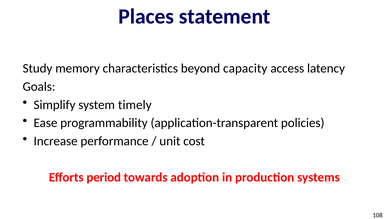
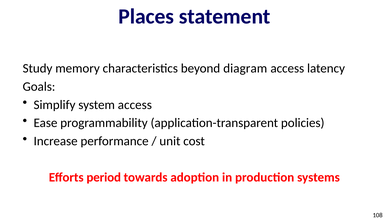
capacity: capacity -> diagram
system timely: timely -> access
